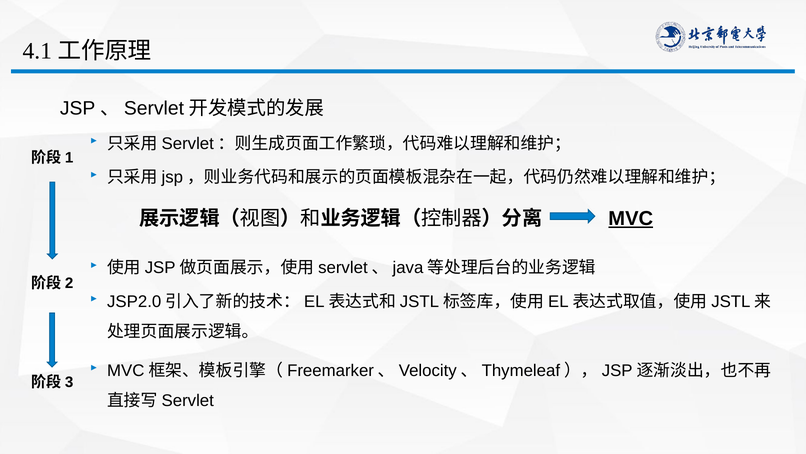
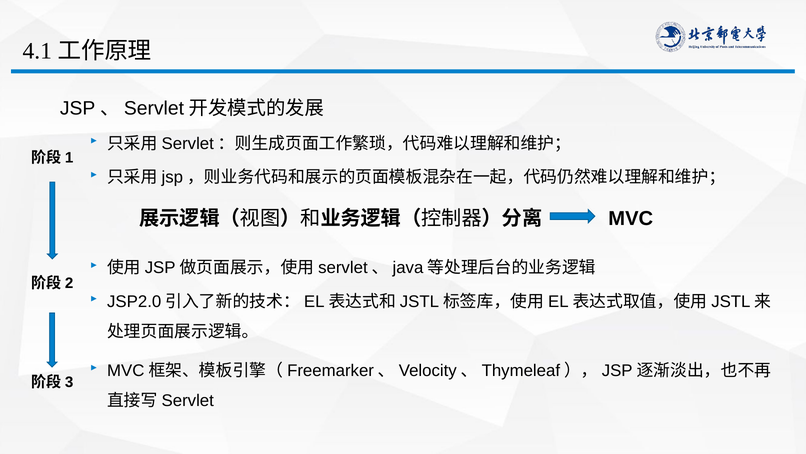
MVC underline: present -> none
